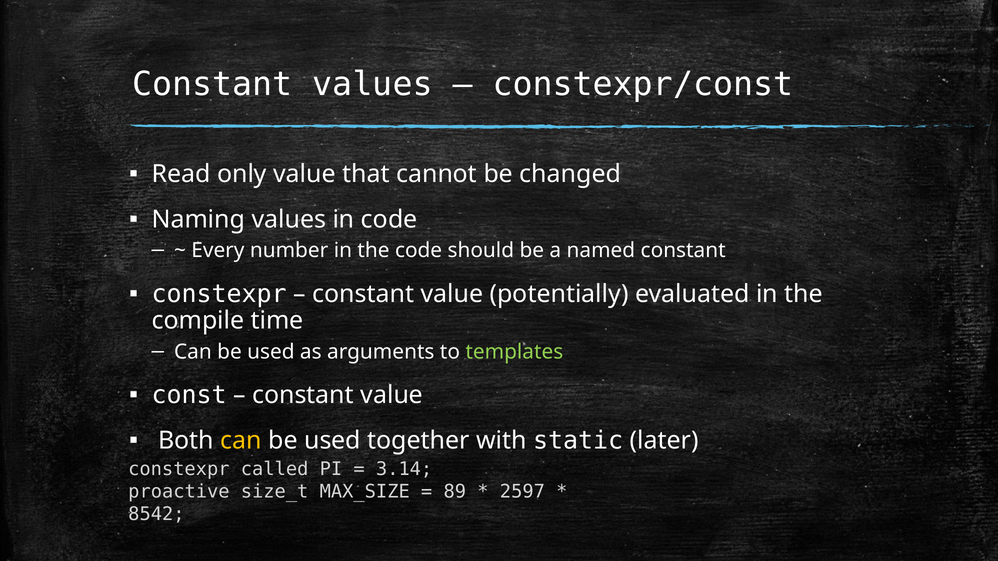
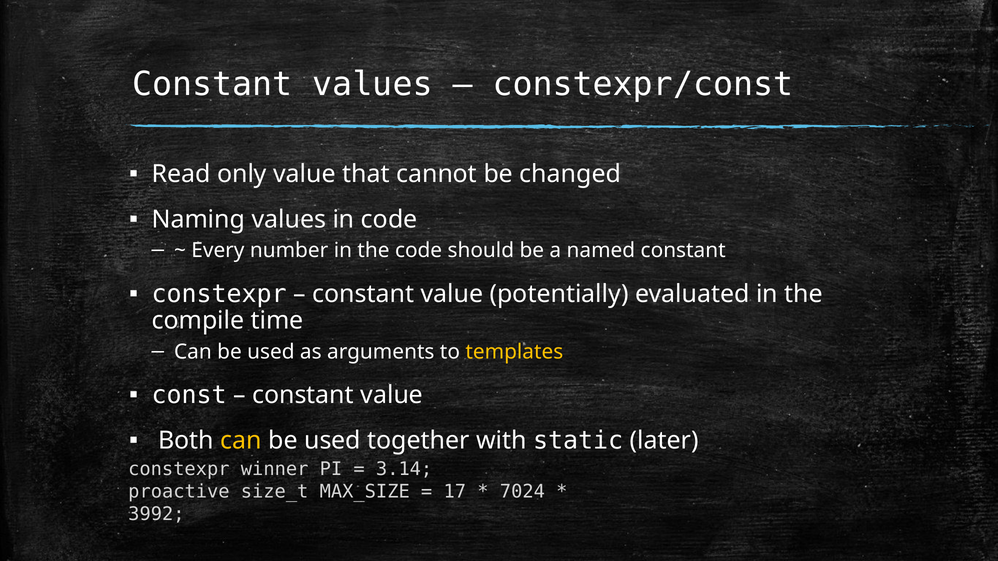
templates colour: light green -> yellow
called: called -> winner
89: 89 -> 17
2597: 2597 -> 7024
8542: 8542 -> 3992
